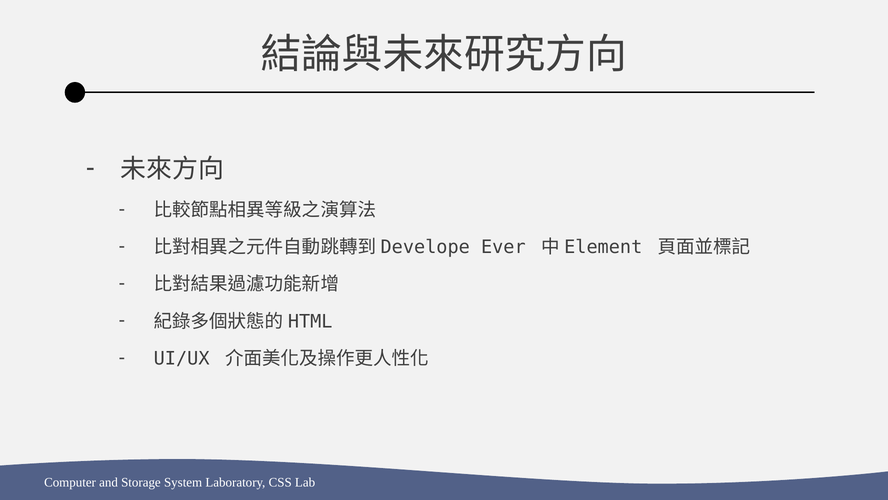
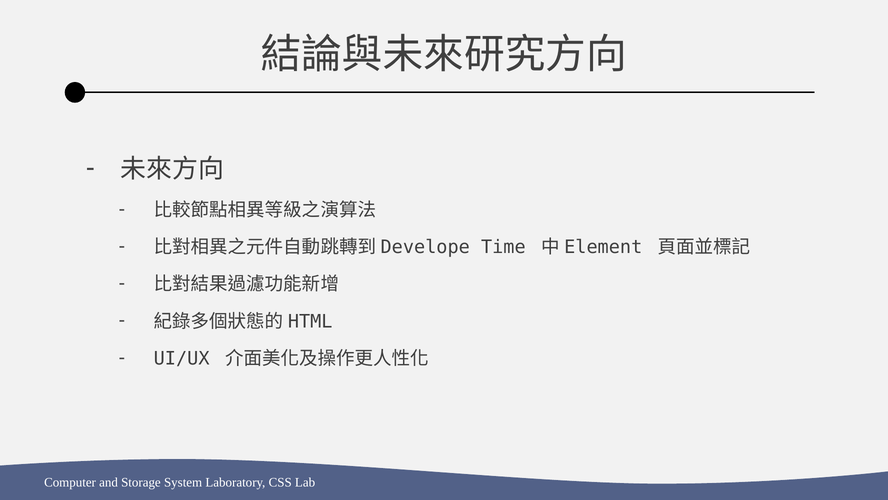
Ever: Ever -> Time
